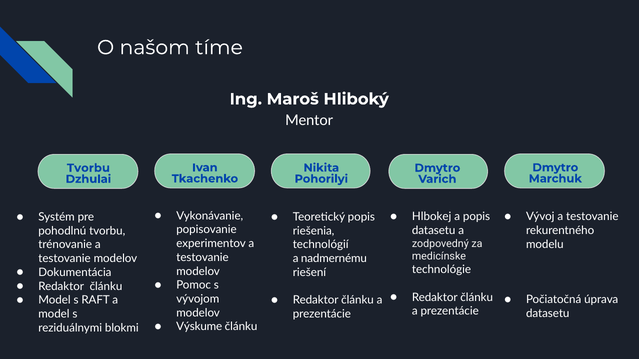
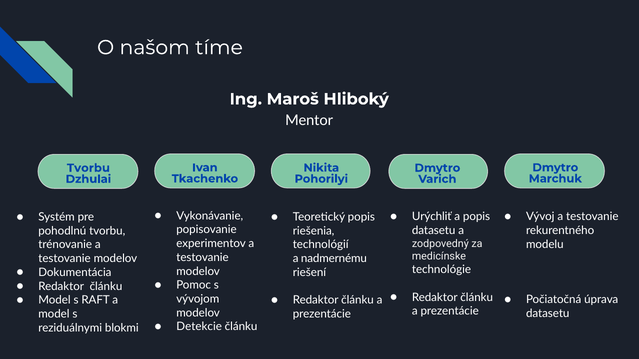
Hlbokej: Hlbokej -> Urýchliť
Výskume: Výskume -> Detekcie
